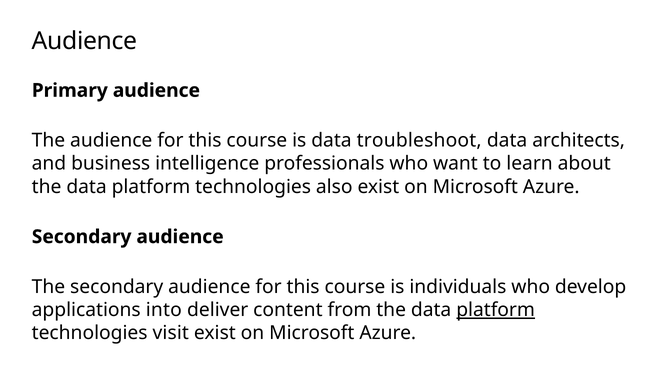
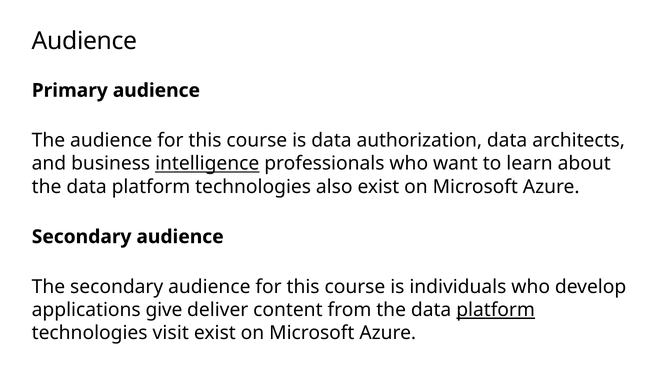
troubleshoot: troubleshoot -> authorization
intelligence underline: none -> present
into: into -> give
